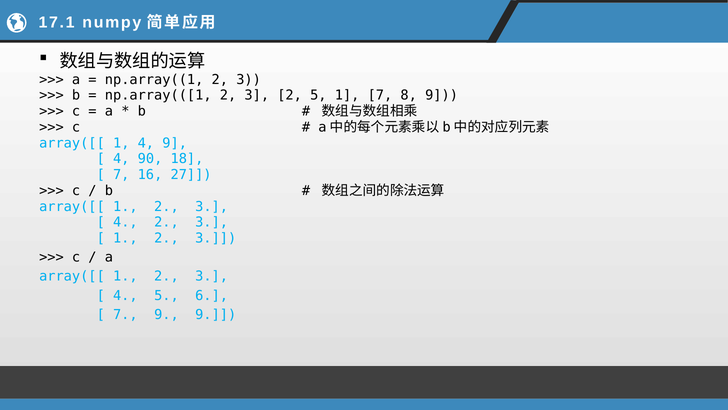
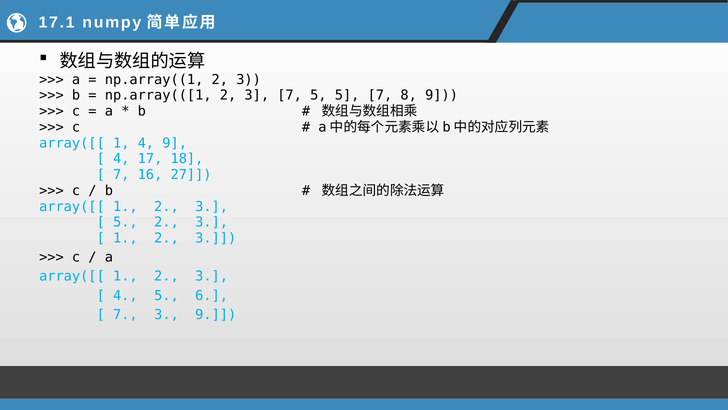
3 2: 2 -> 7
5 1: 1 -> 5
90: 90 -> 17
4 at (125, 222): 4 -> 5
7 9: 9 -> 3
